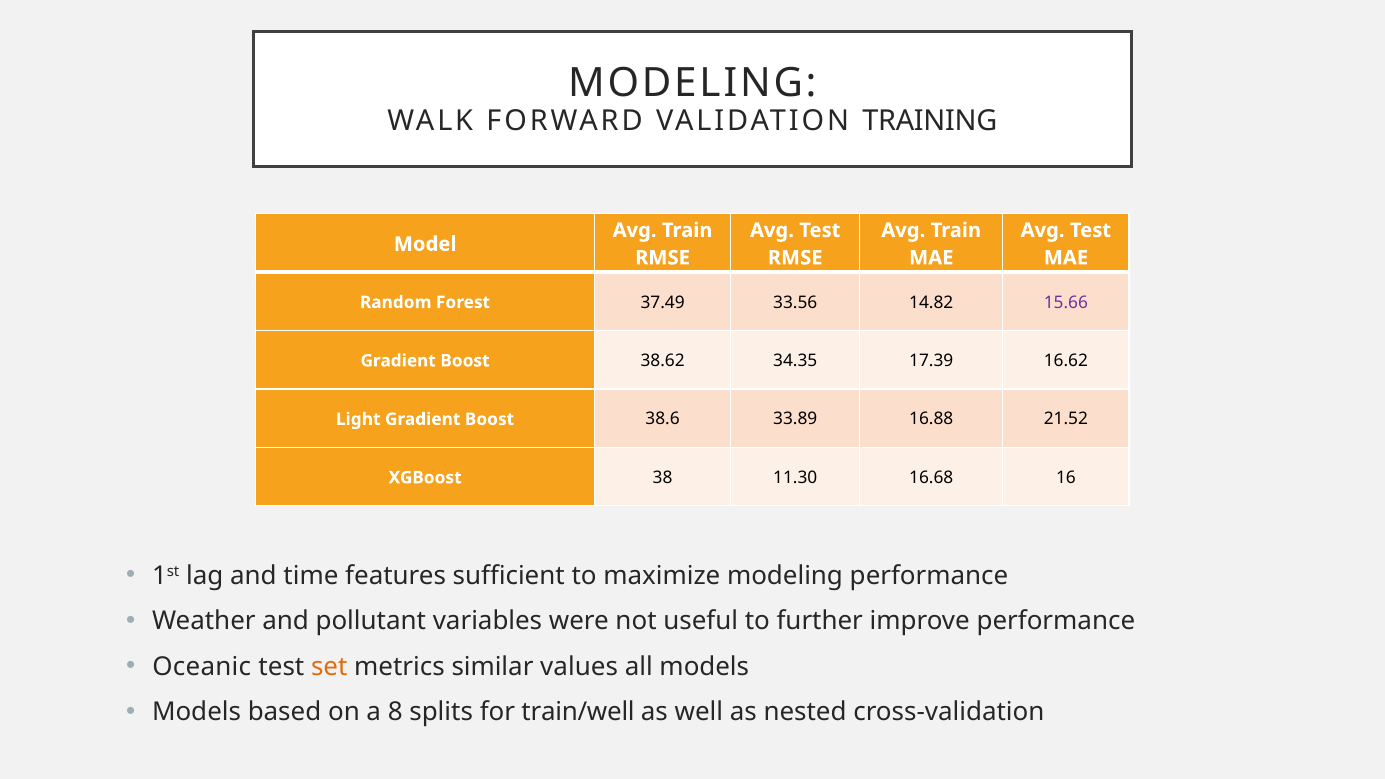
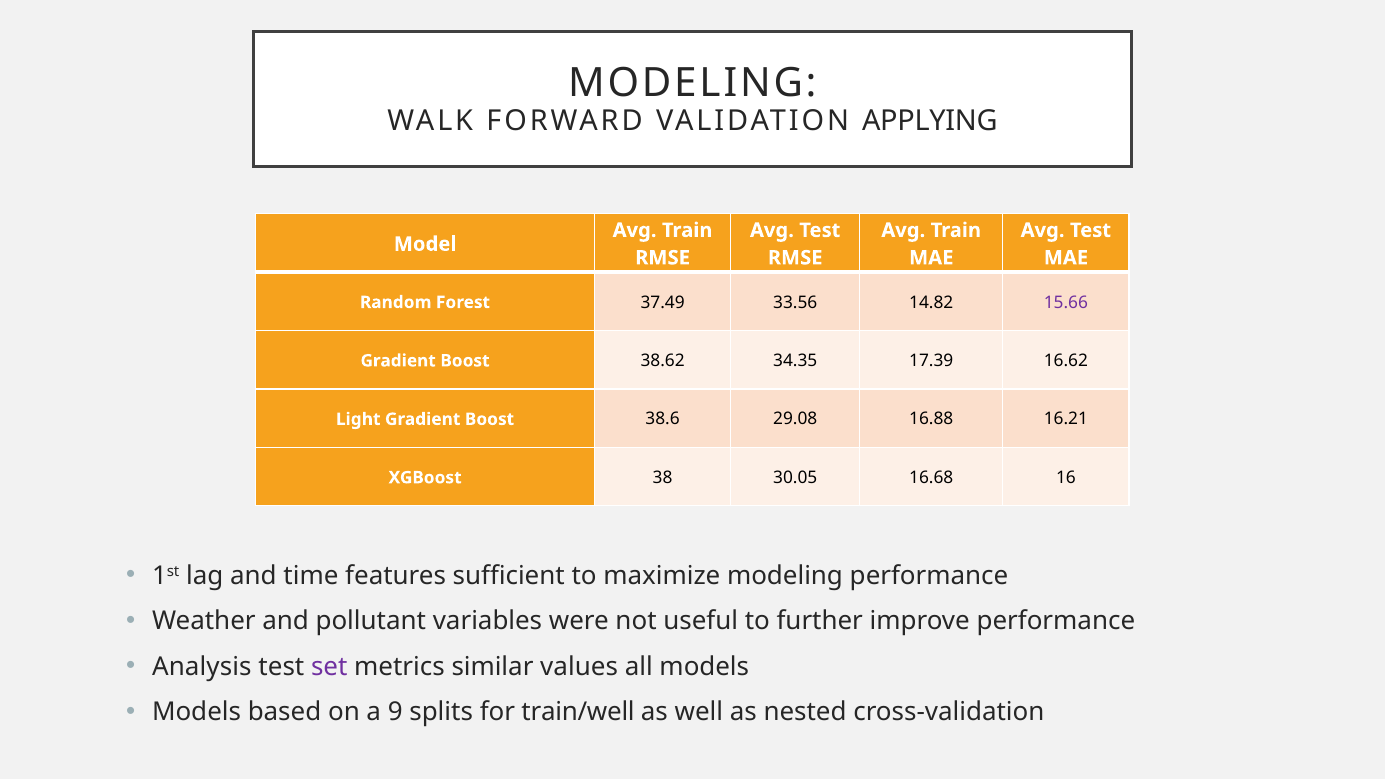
TRAINING: TRAINING -> APPLYING
33.89: 33.89 -> 29.08
21.52: 21.52 -> 16.21
11.30: 11.30 -> 30.05
Oceanic: Oceanic -> Analysis
set colour: orange -> purple
8: 8 -> 9
